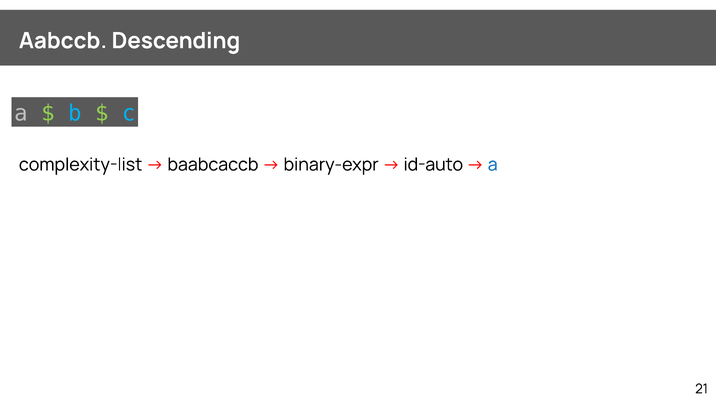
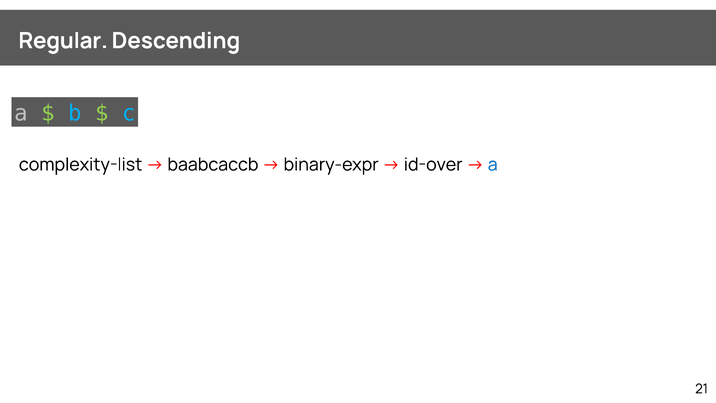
Aabccb: Aabccb -> Regular
id-auto: id-auto -> id-over
